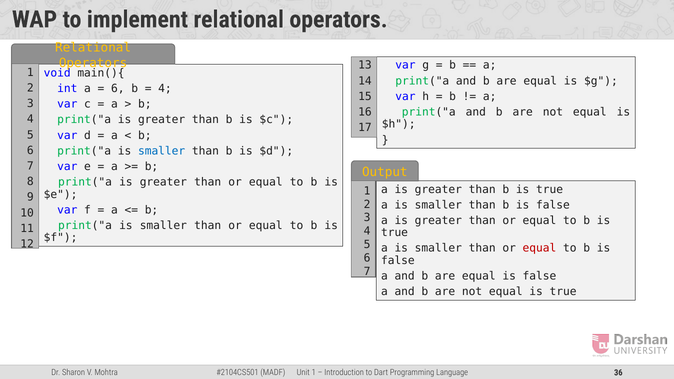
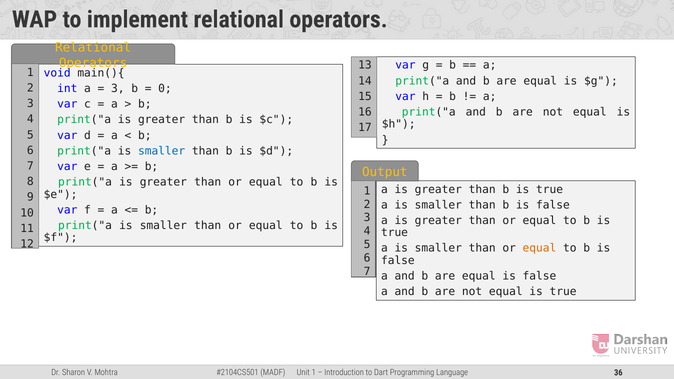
6 at (118, 89): 6 -> 3
4 at (165, 89): 4 -> 0
equal at (539, 248) colour: red -> orange
